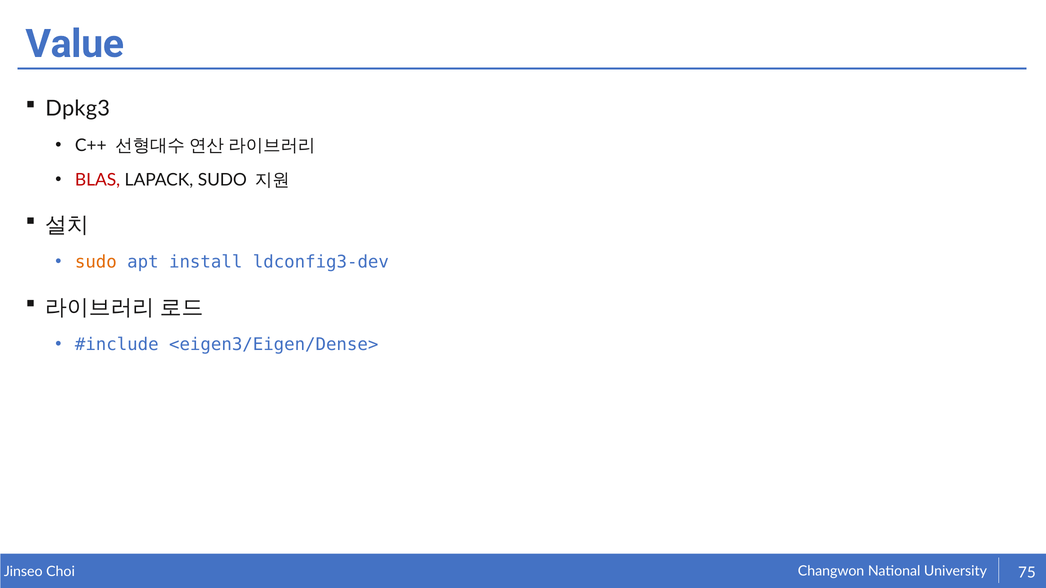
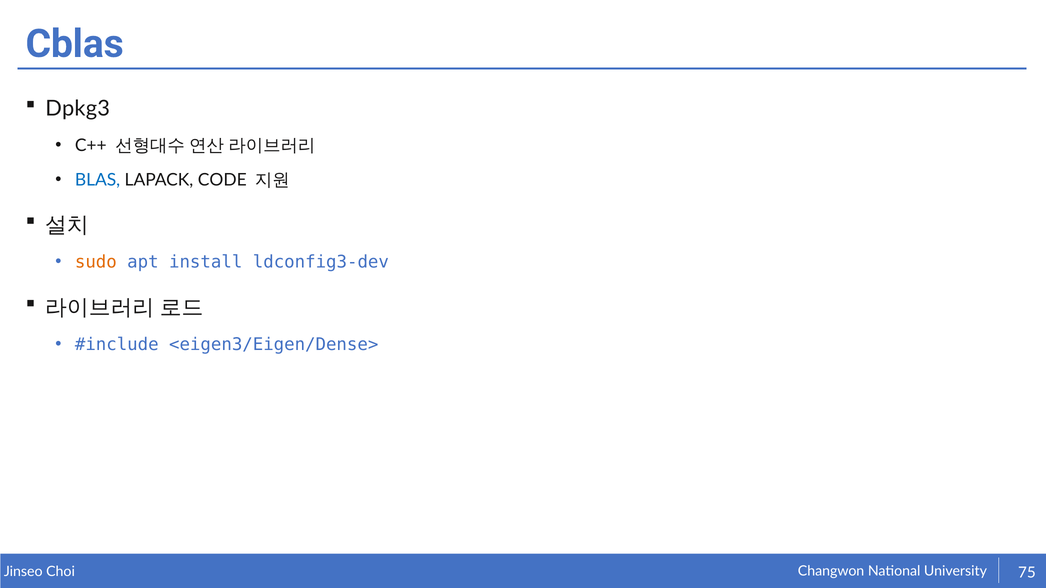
Value: Value -> Cblas
BLAS colour: red -> blue
LAPACK SUDO: SUDO -> CODE
